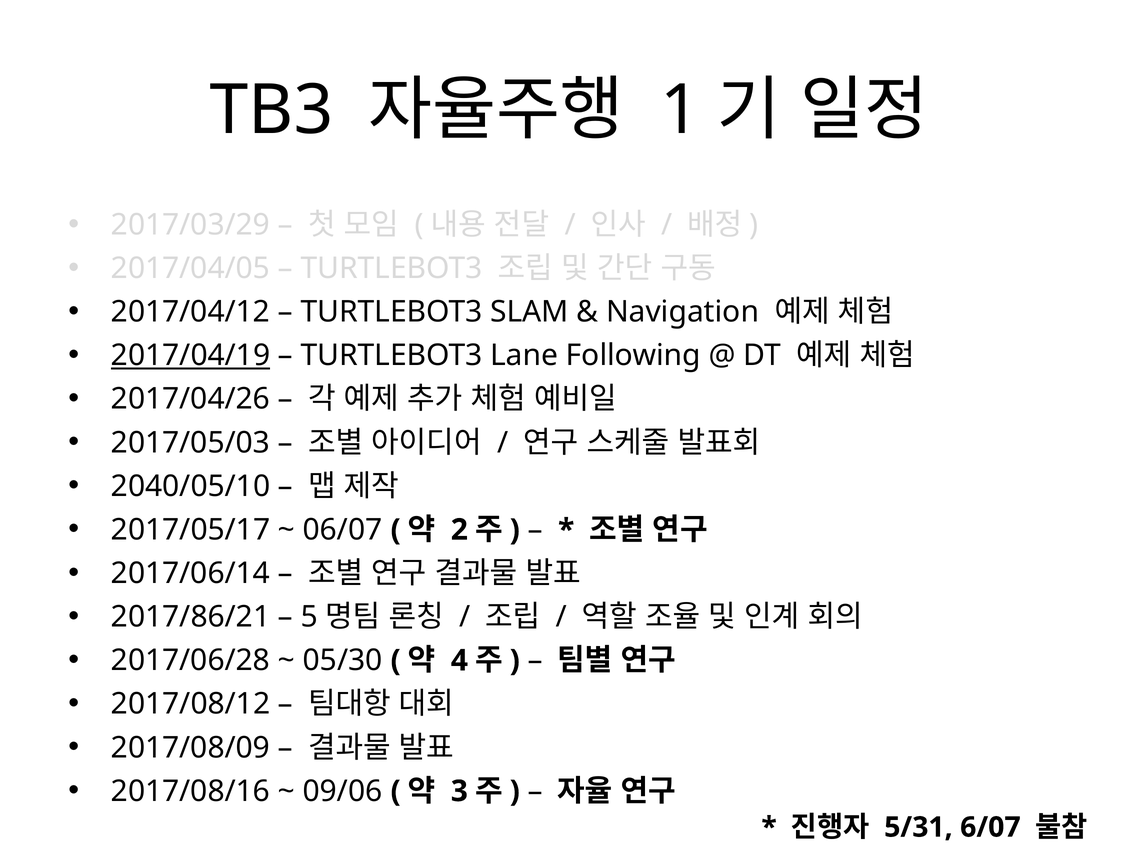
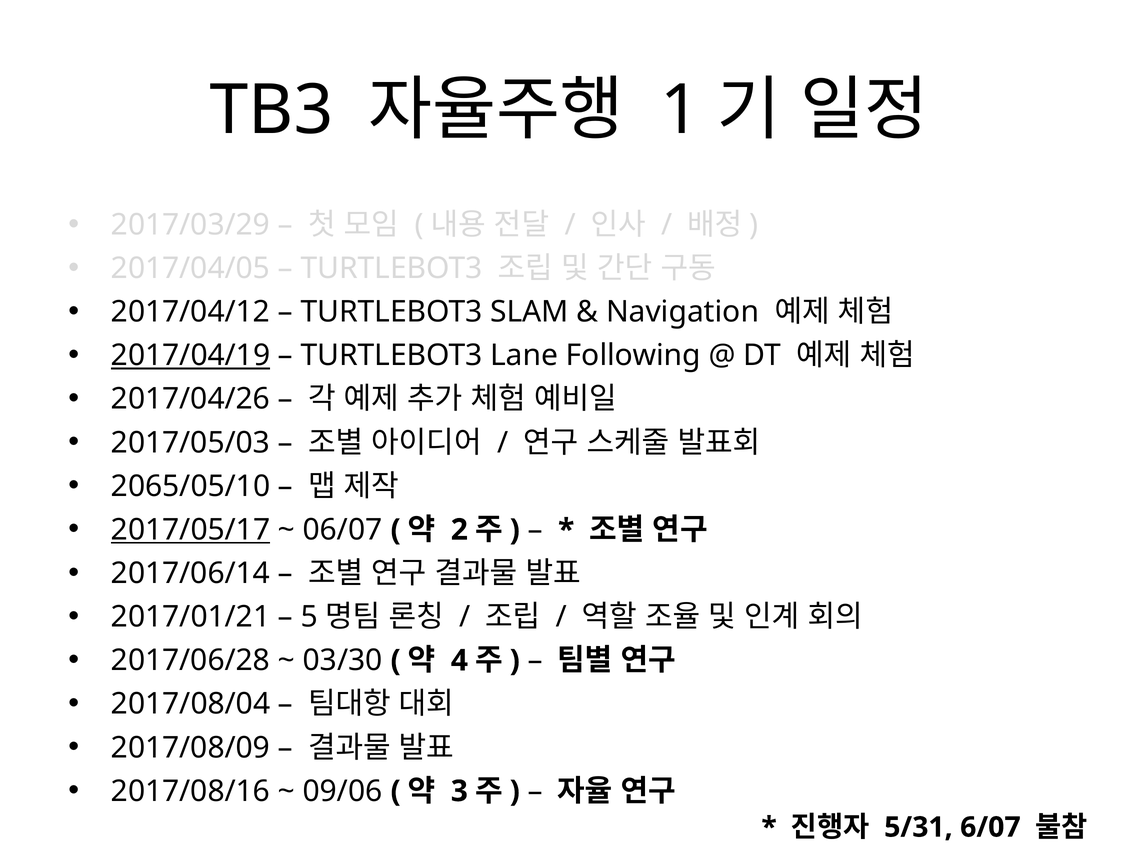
2040/05/10: 2040/05/10 -> 2065/05/10
2017/05/17 underline: none -> present
2017/86/21: 2017/86/21 -> 2017/01/21
05/30: 05/30 -> 03/30
2017/08/12: 2017/08/12 -> 2017/08/04
